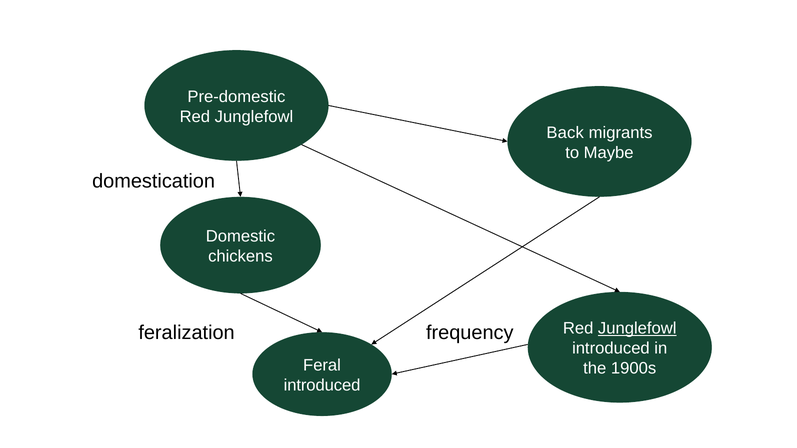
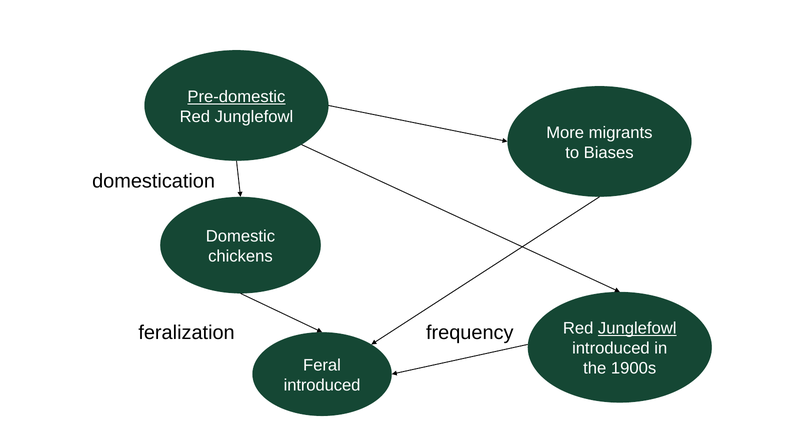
Pre-domestic underline: none -> present
Back: Back -> More
Maybe: Maybe -> Biases
